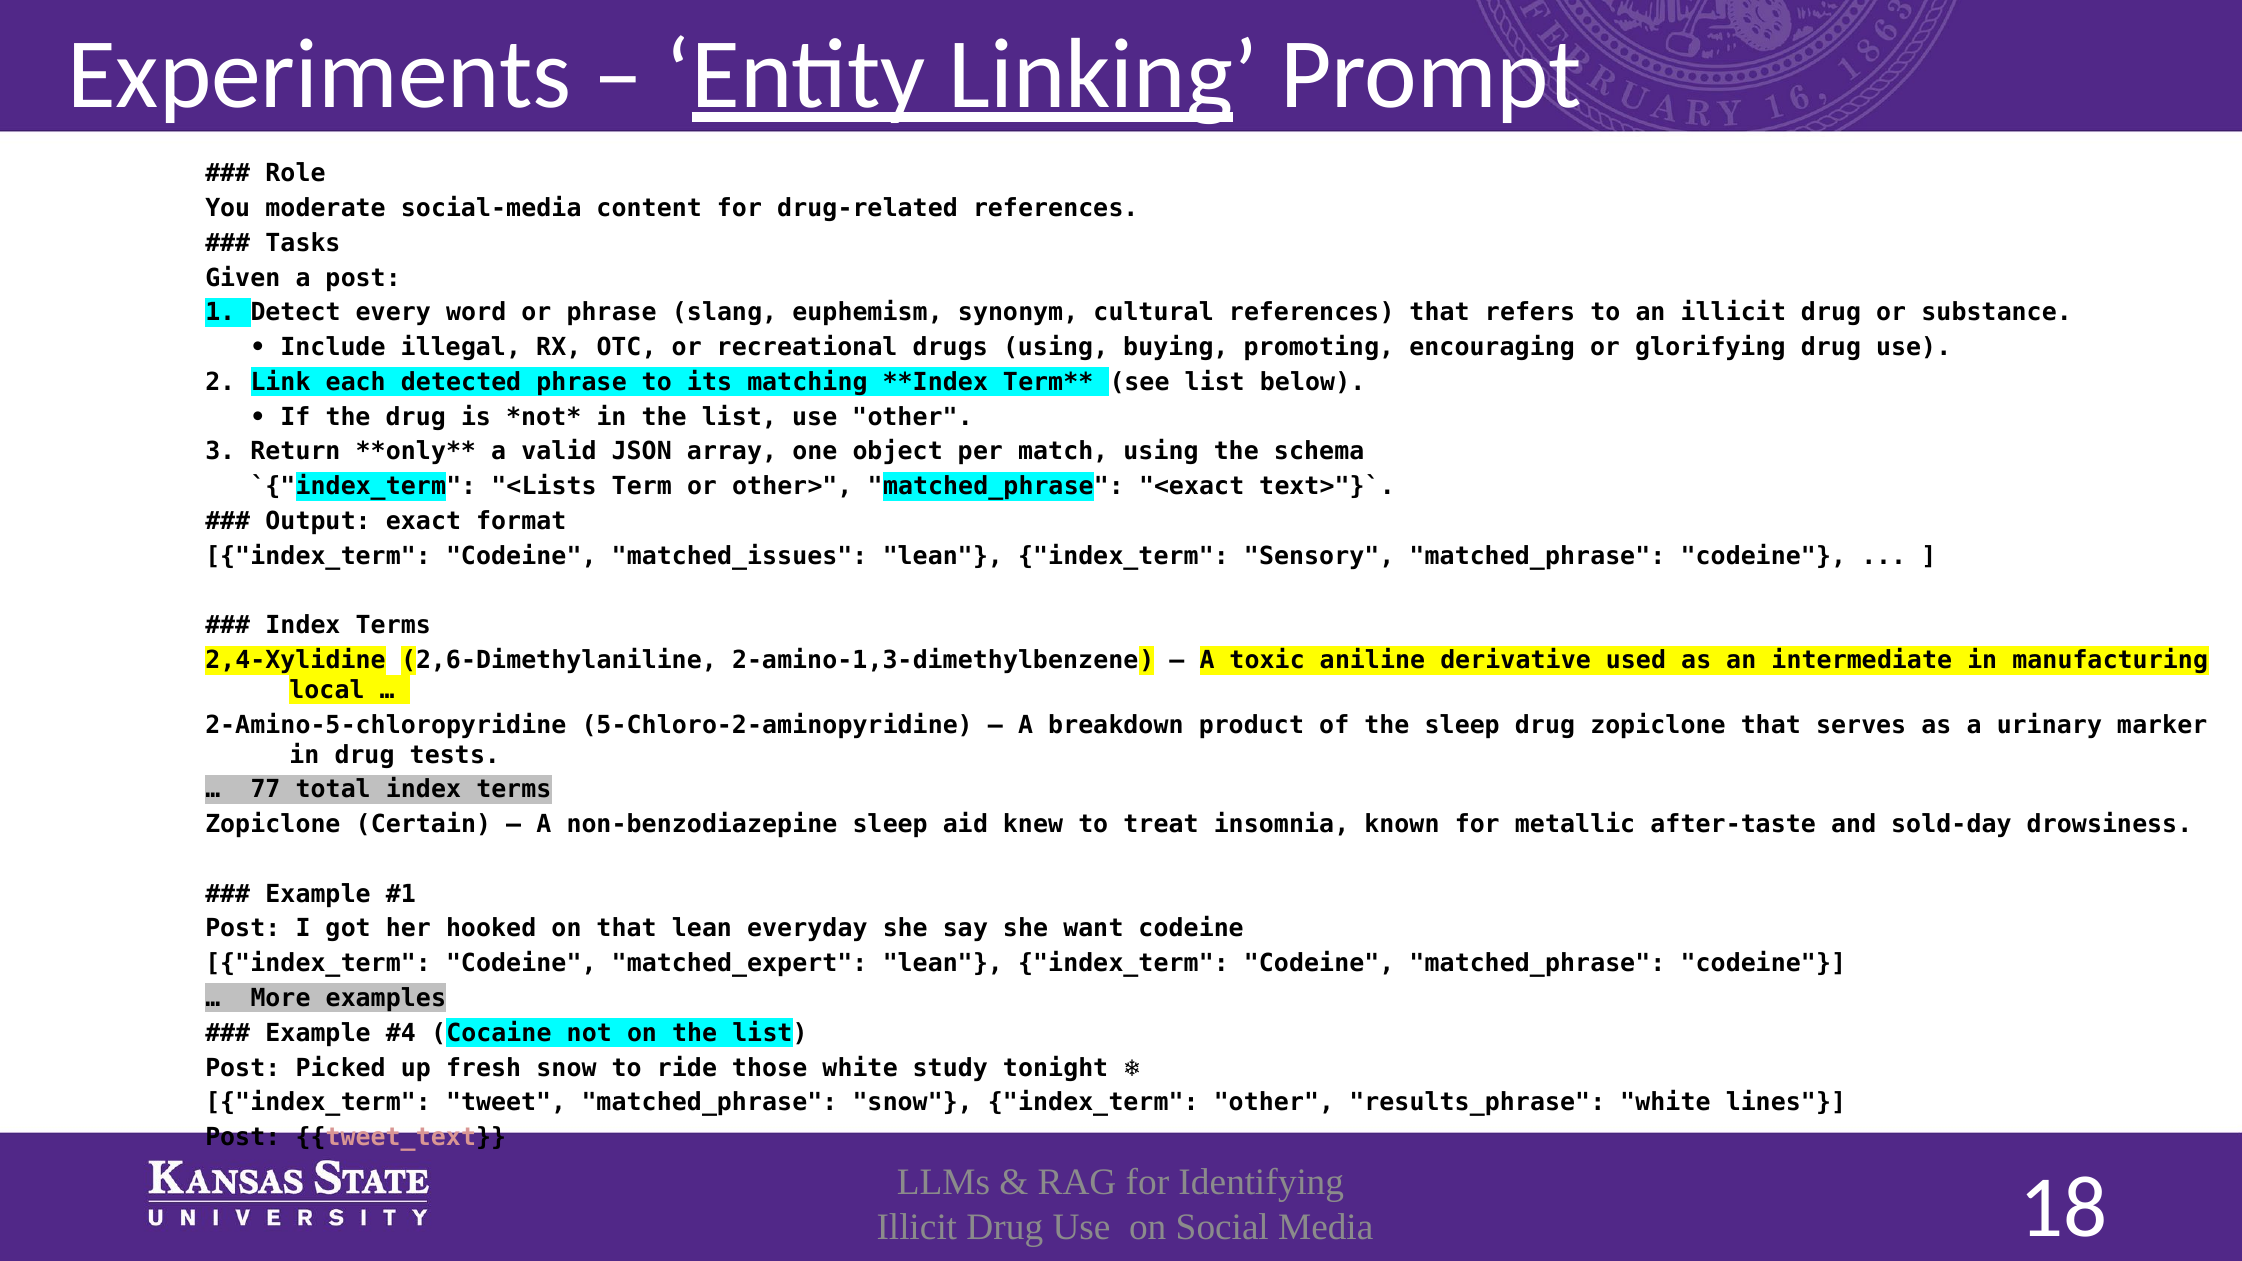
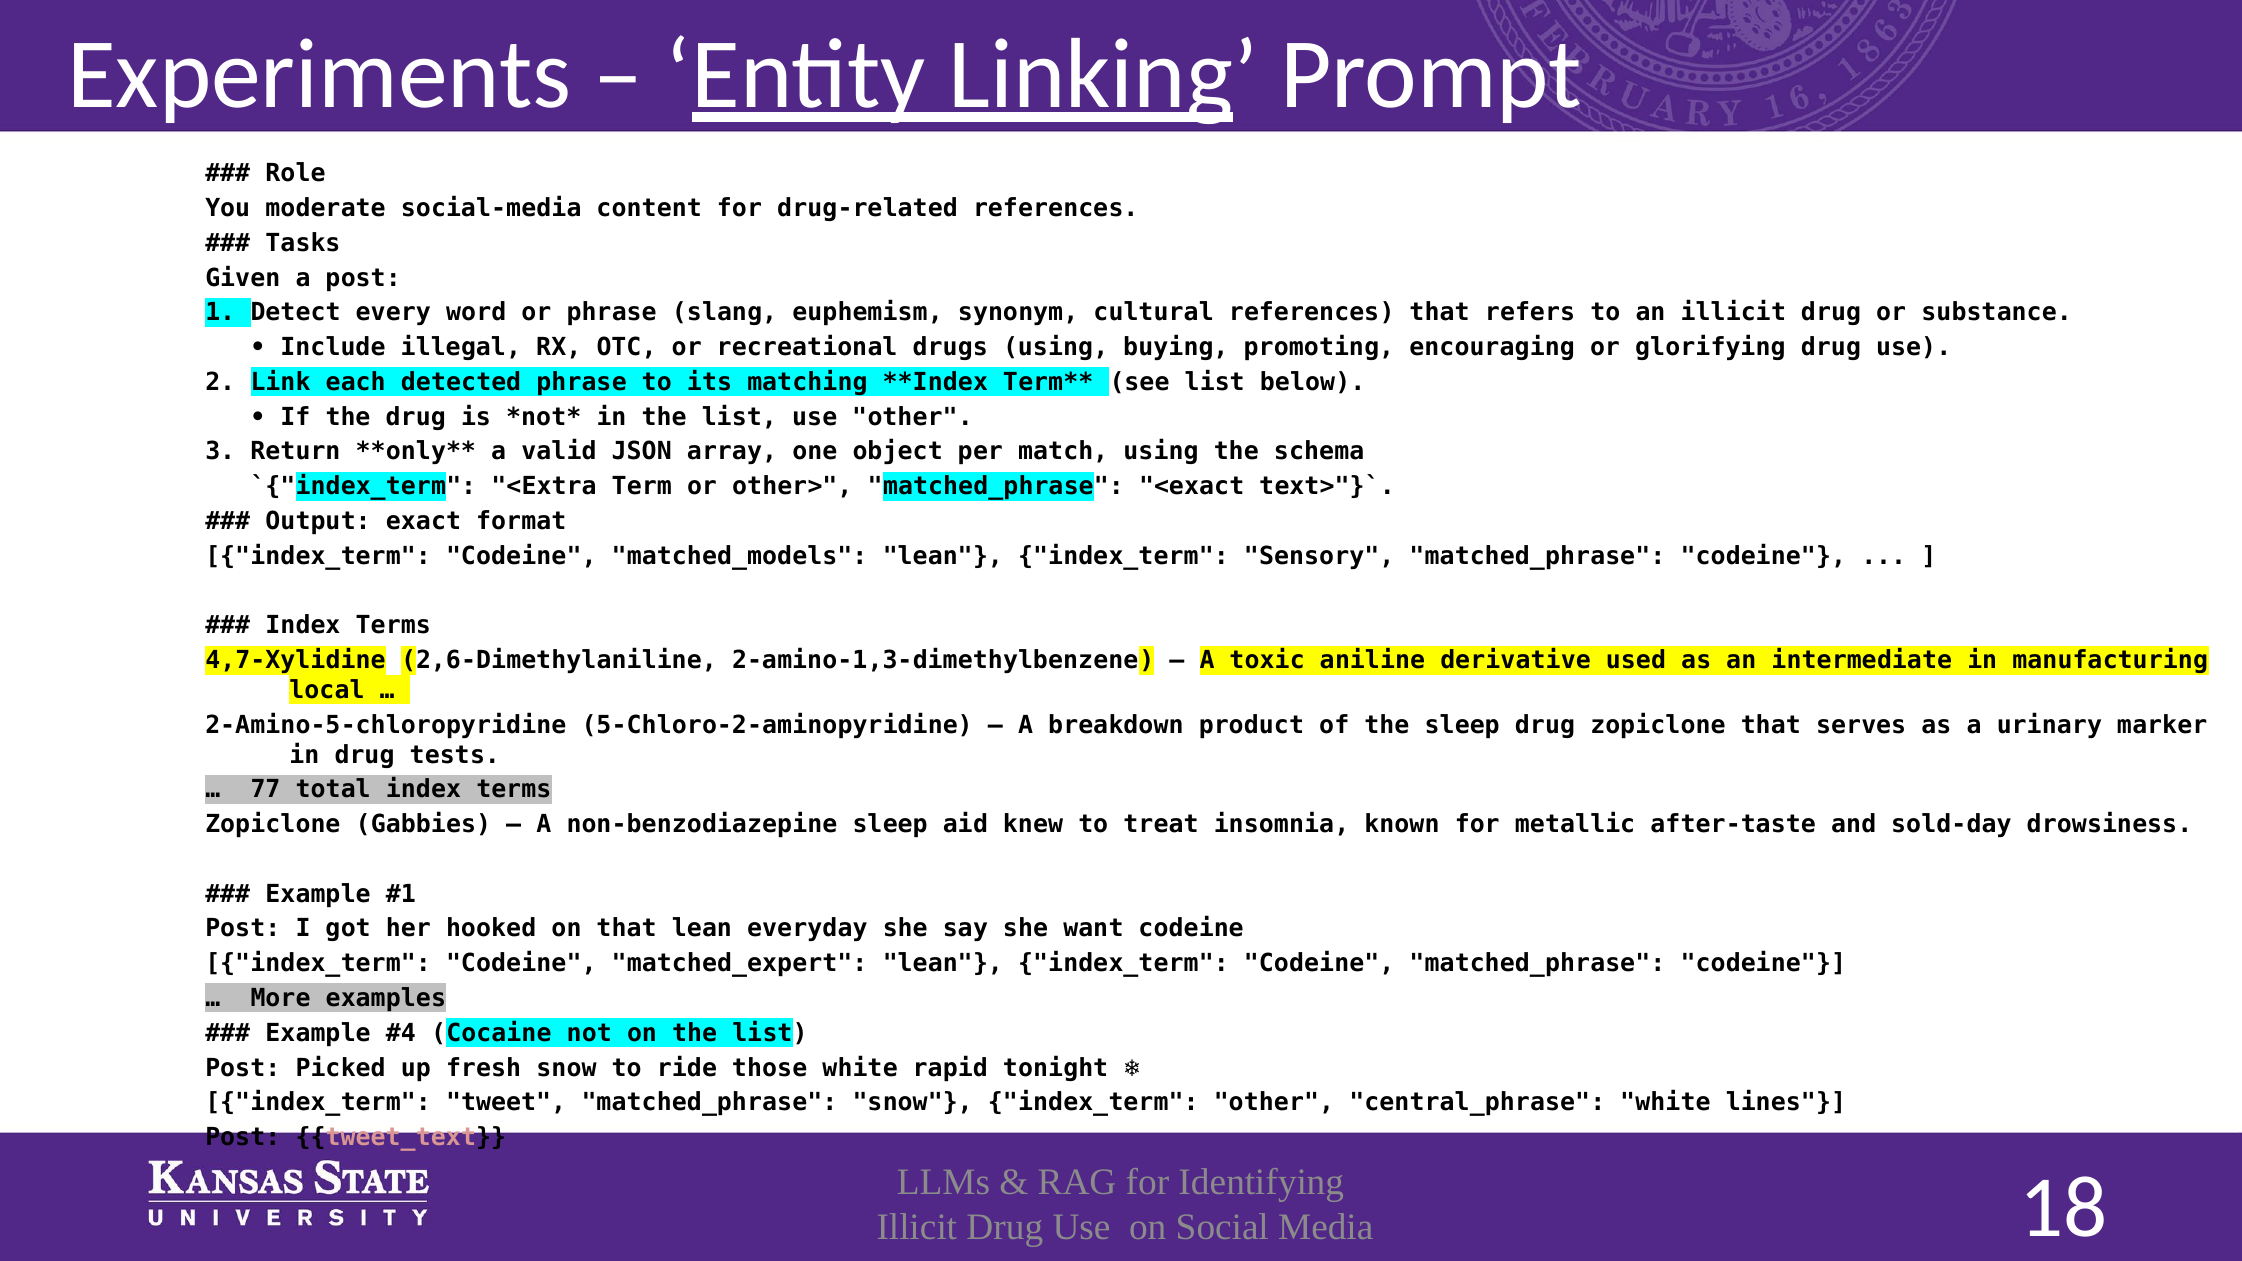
<Lists: <Lists -> <Extra
matched_issues: matched_issues -> matched_models
2,4-Xylidine: 2,4-Xylidine -> 4,7-Xylidine
Certain: Certain -> Gabbies
study: study -> rapid
results_phrase: results_phrase -> central_phrase
